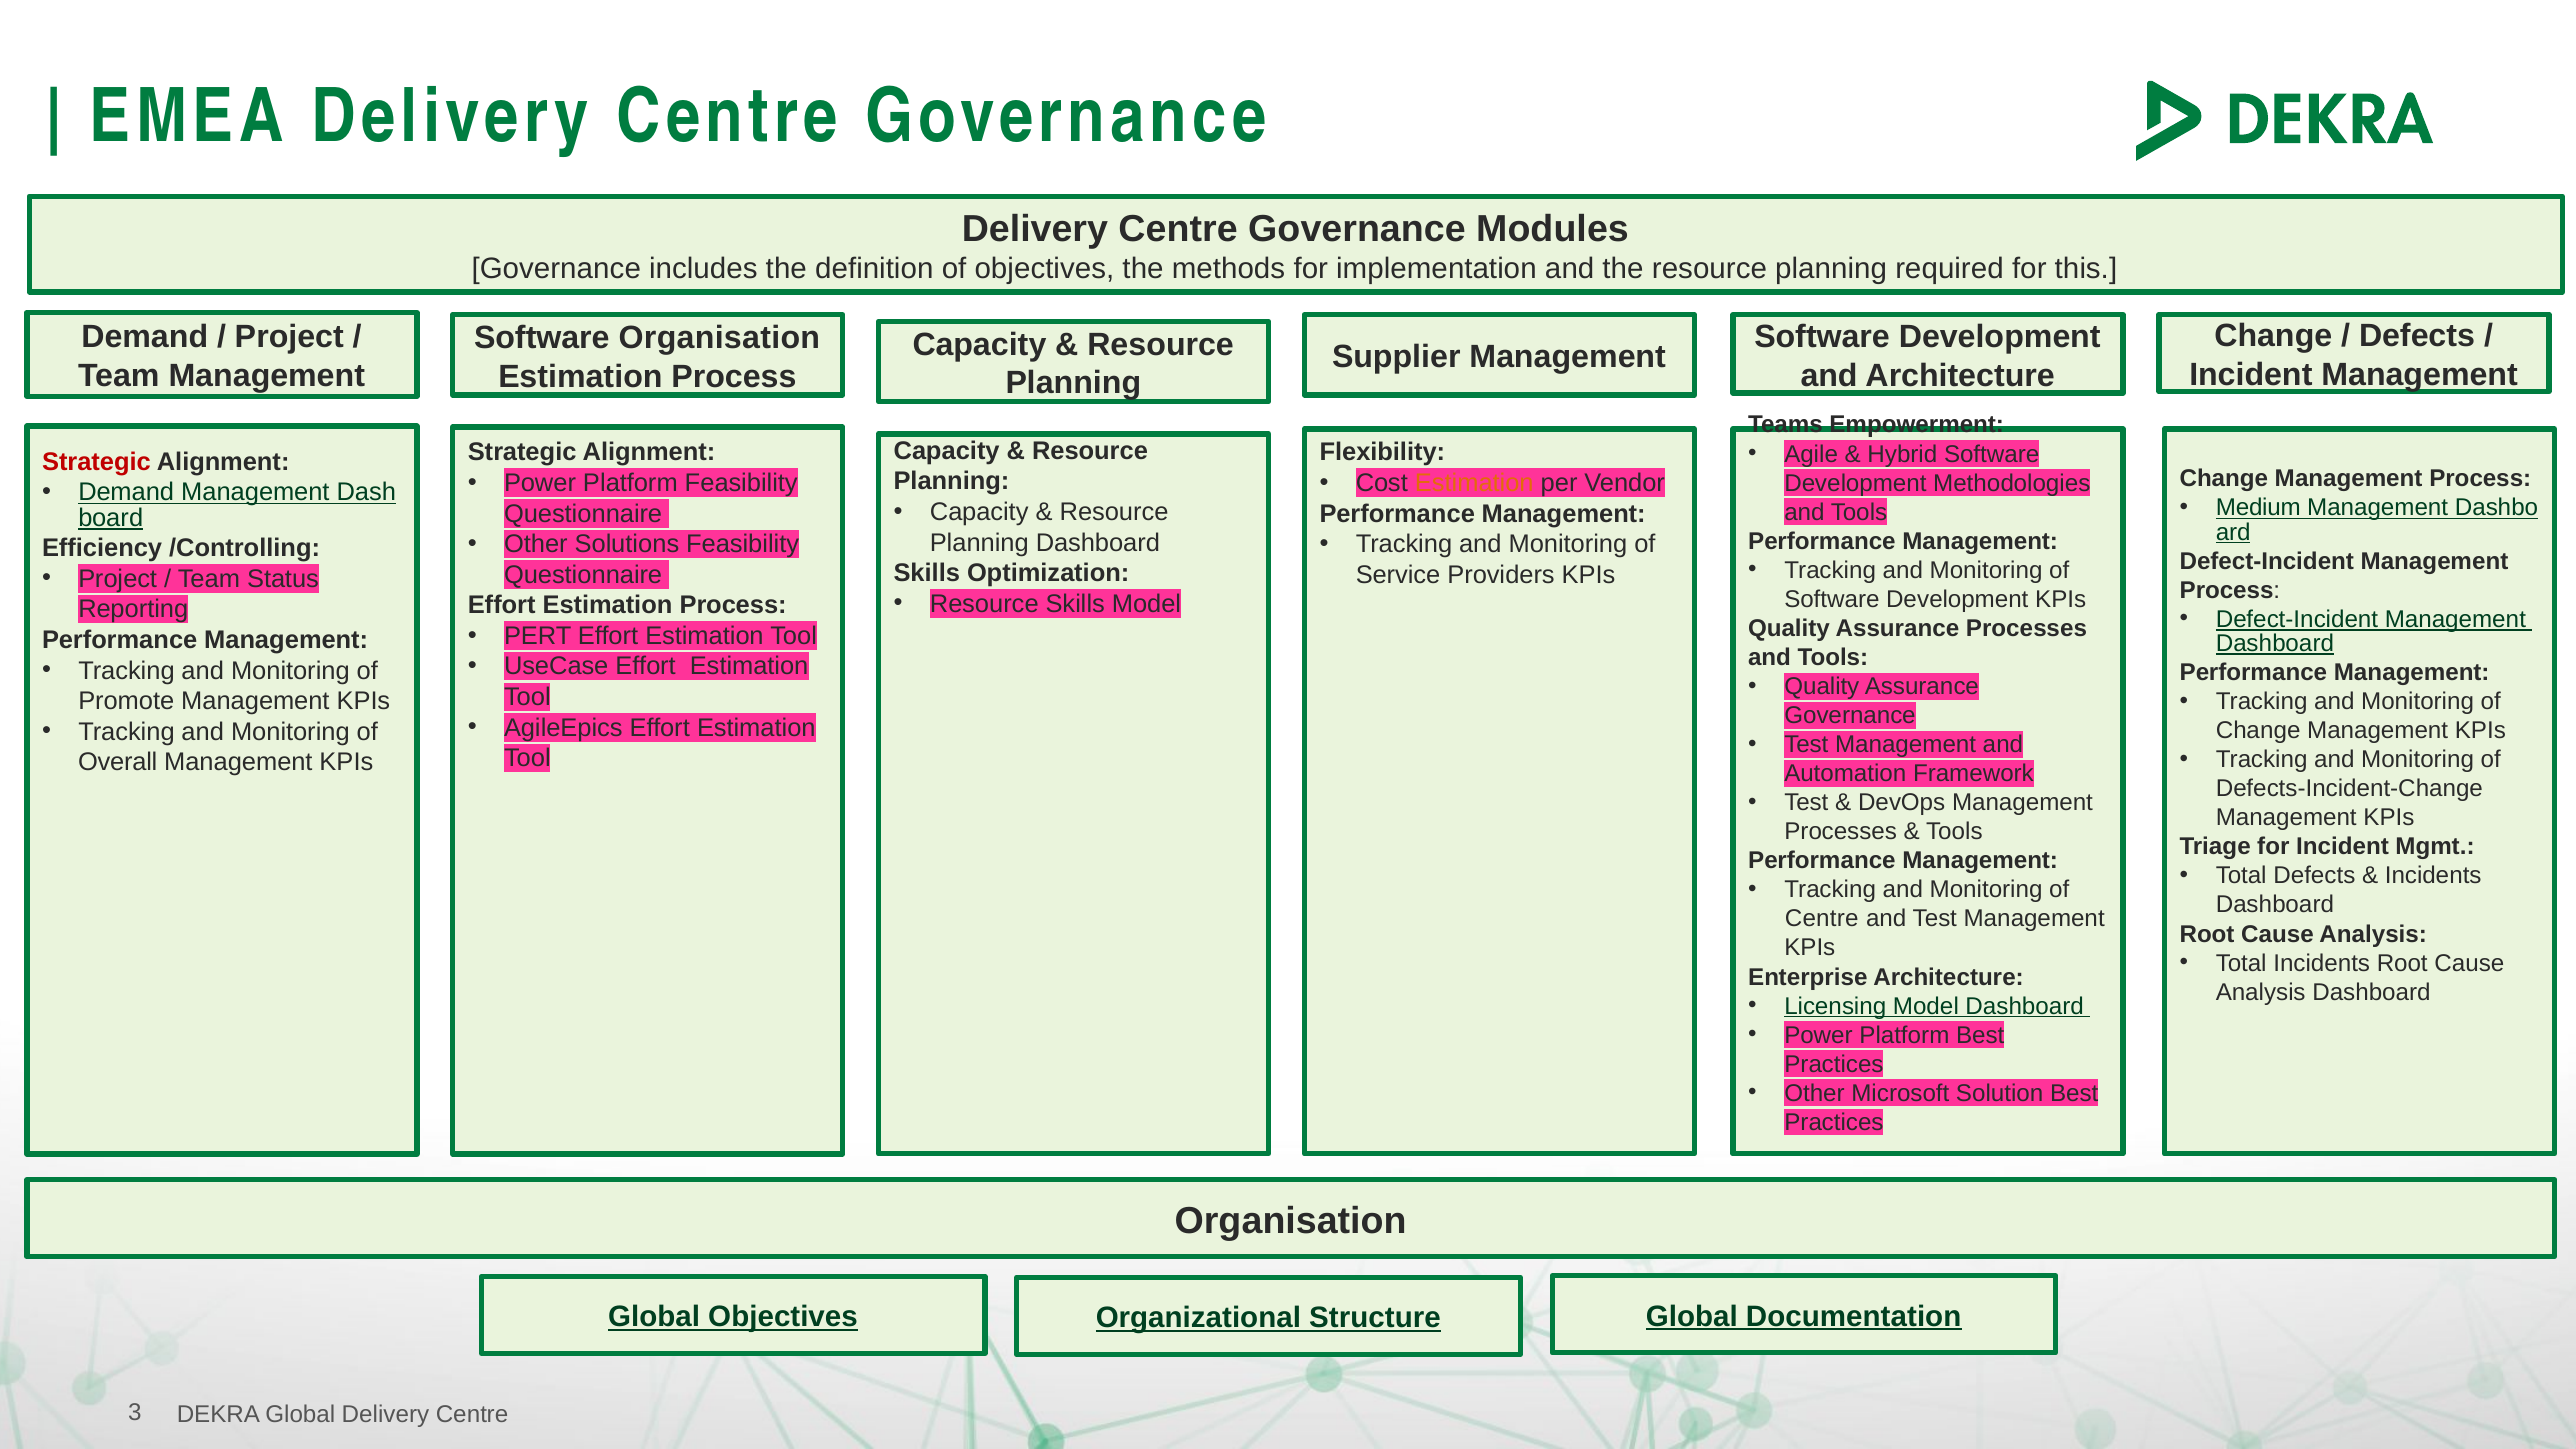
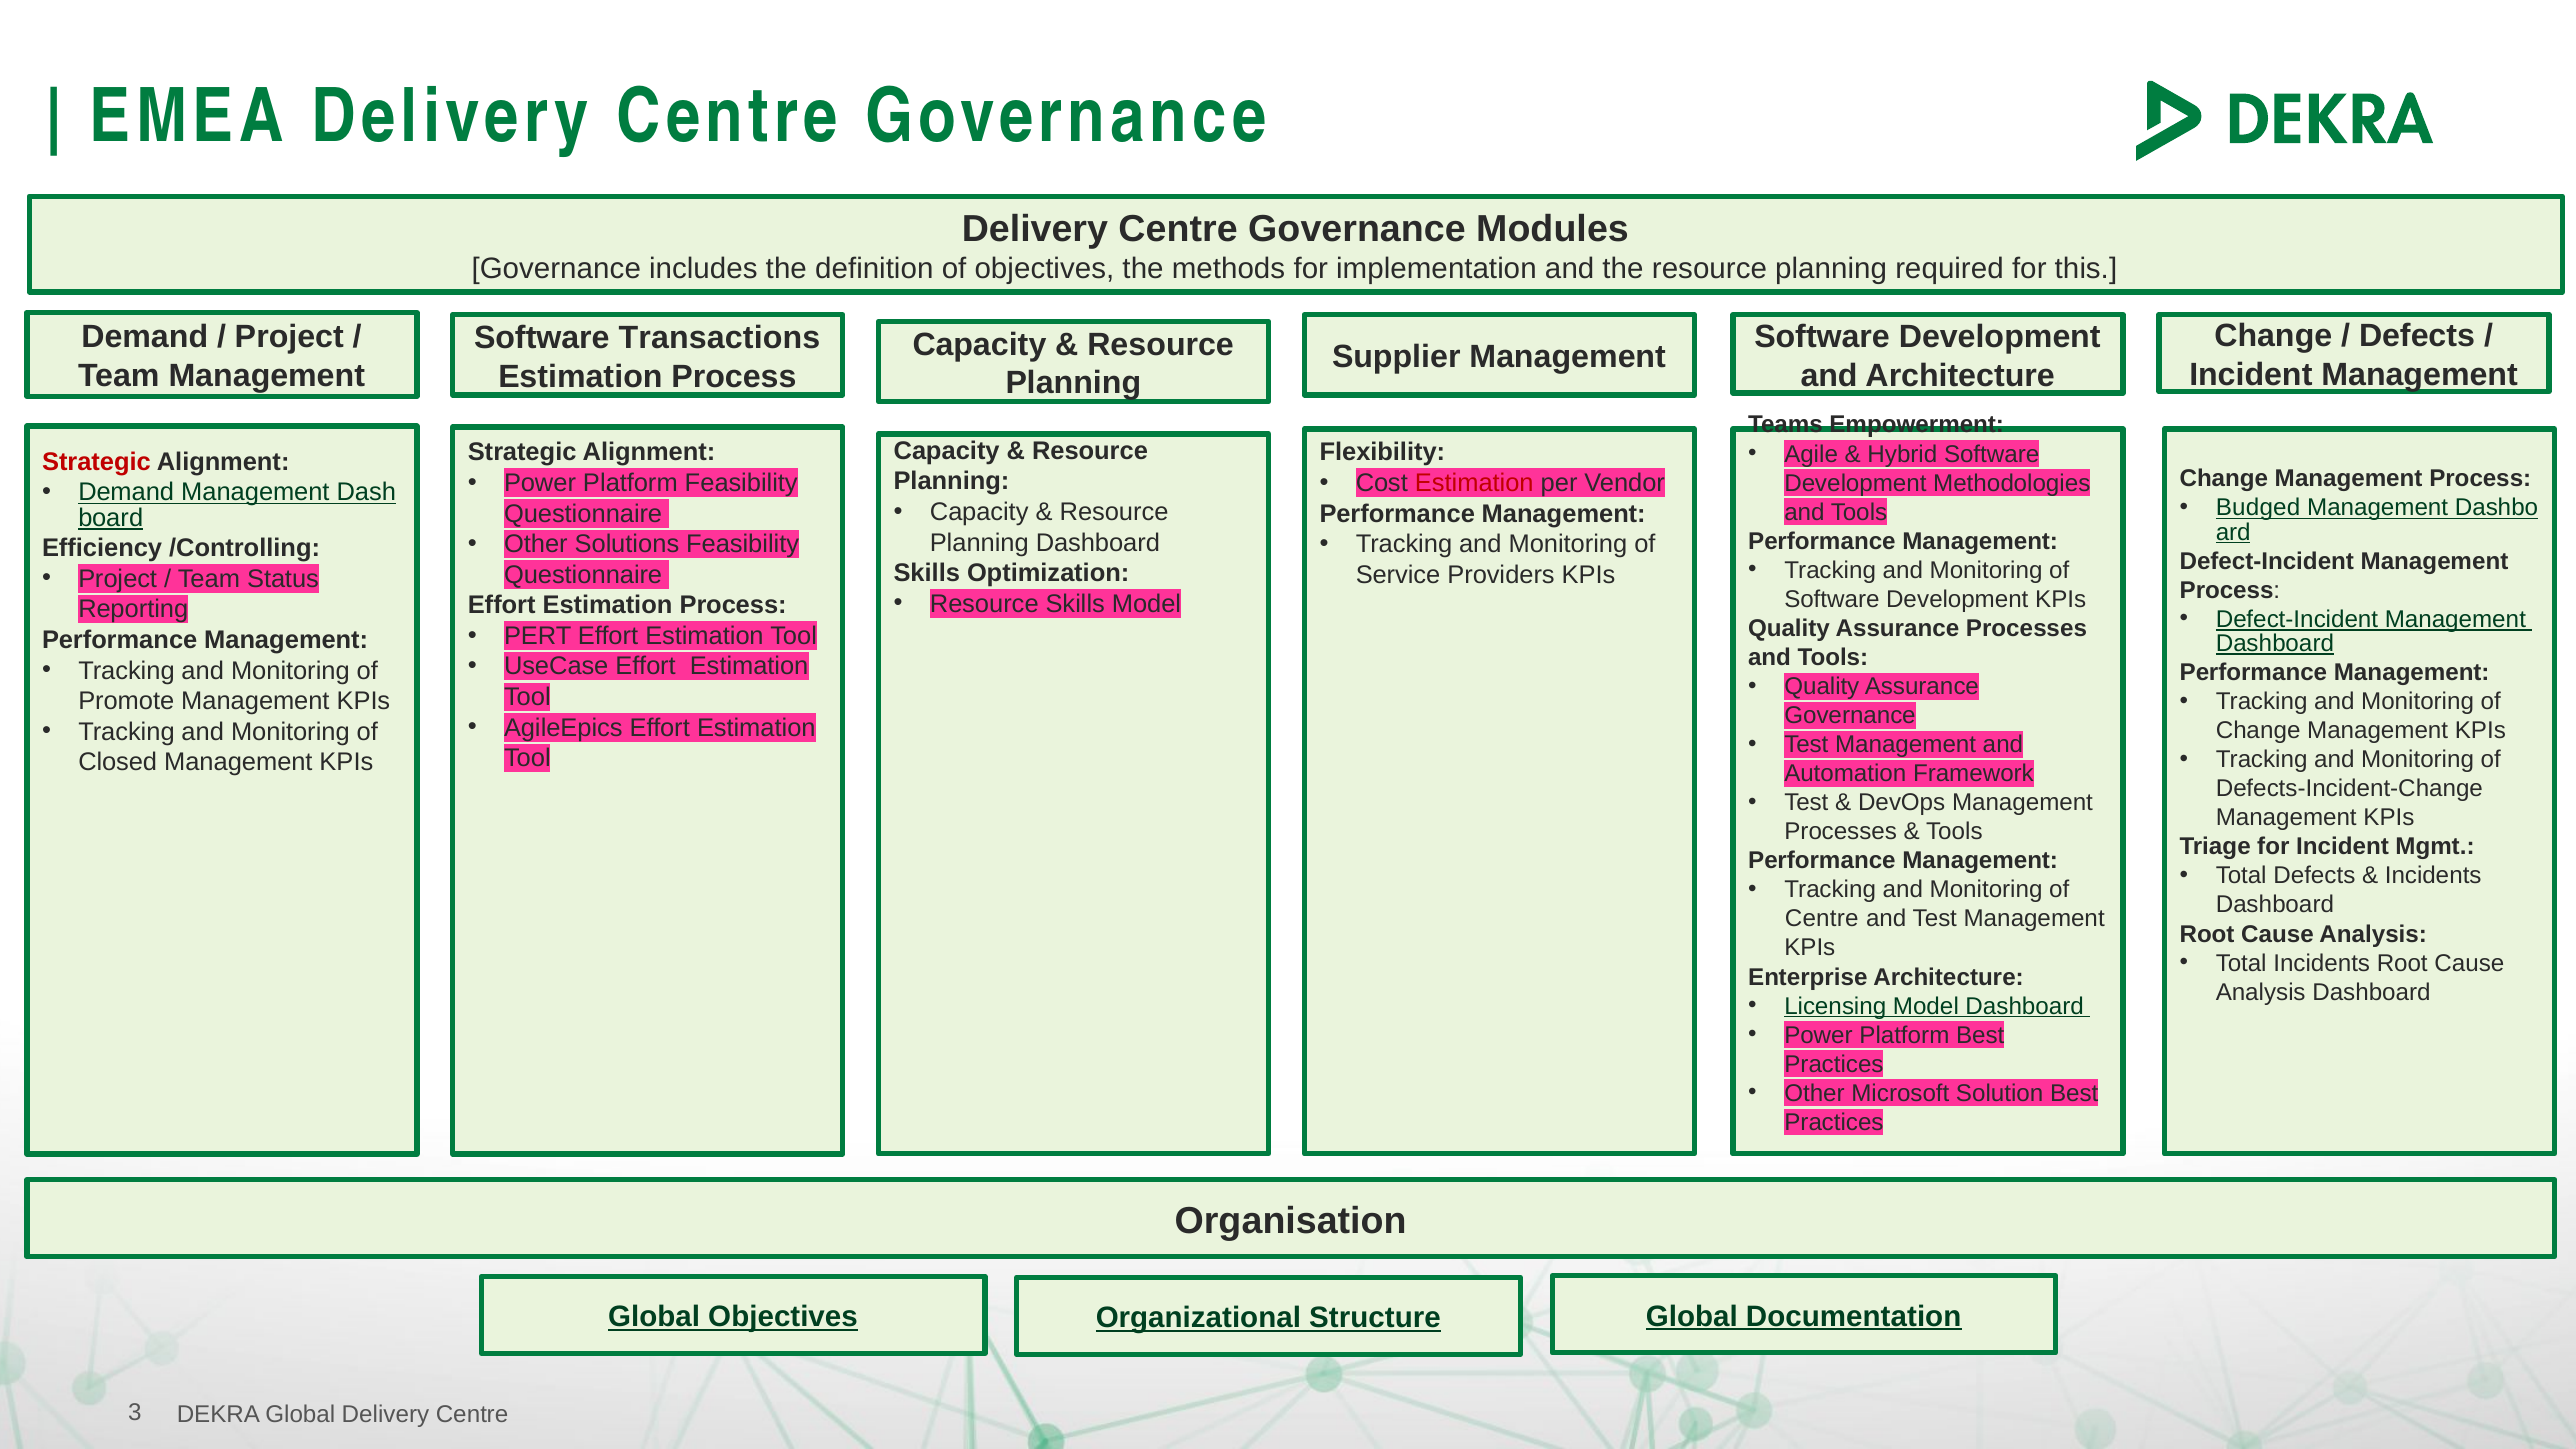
Software Organisation: Organisation -> Transactions
Estimation at (1474, 483) colour: orange -> red
Medium: Medium -> Budged
Overall: Overall -> Closed
